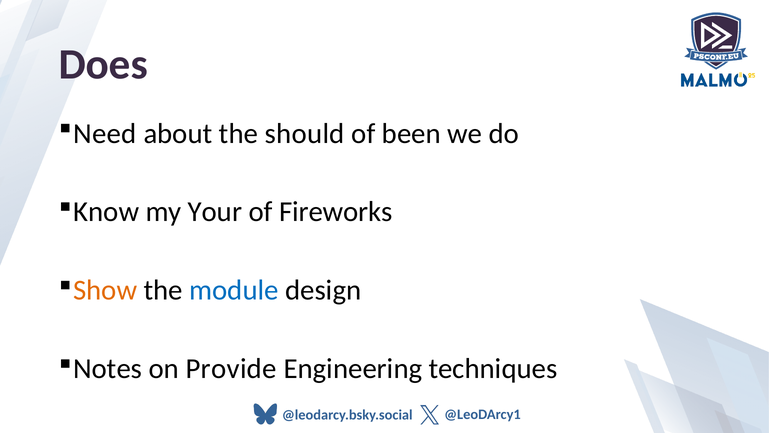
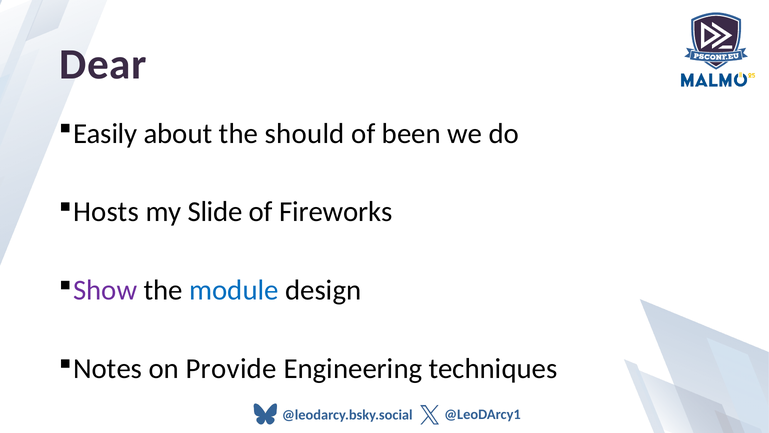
Does: Does -> Dear
Need: Need -> Easily
Know: Know -> Hosts
Your: Your -> Slide
Show colour: orange -> purple
